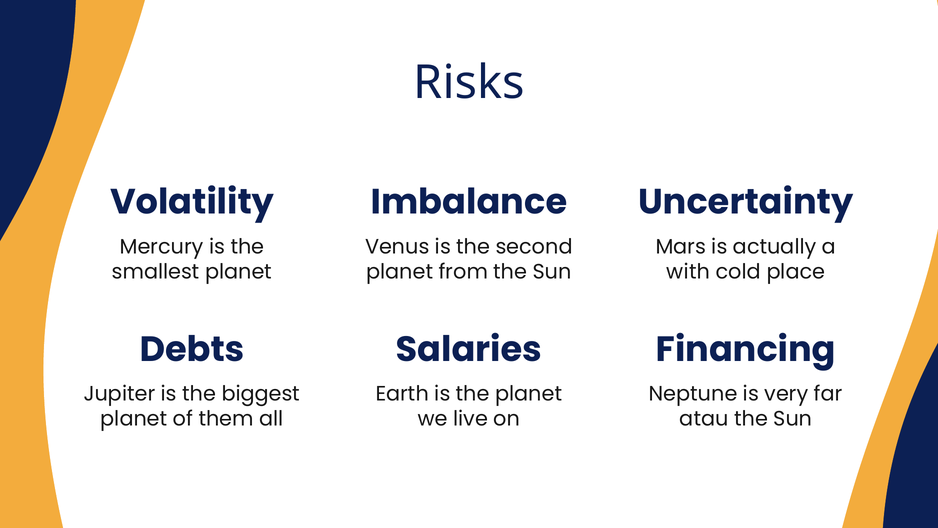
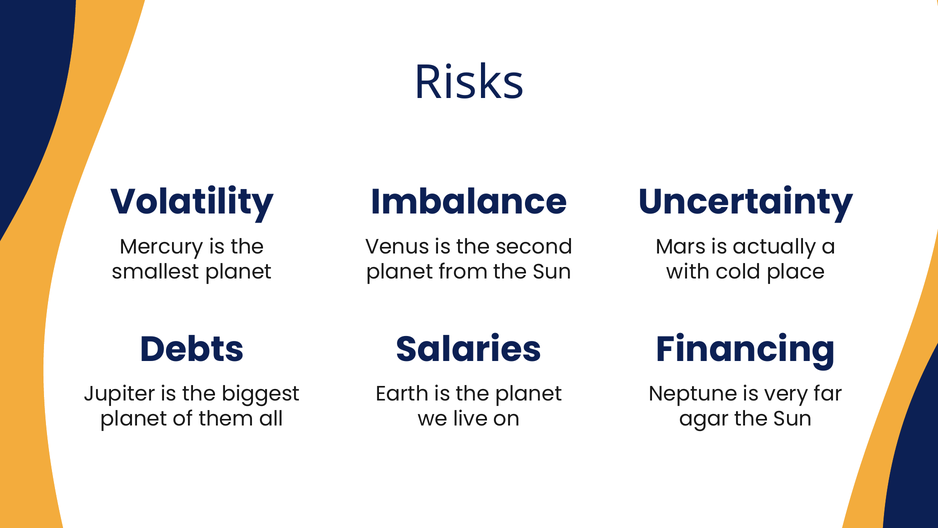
atau: atau -> agar
